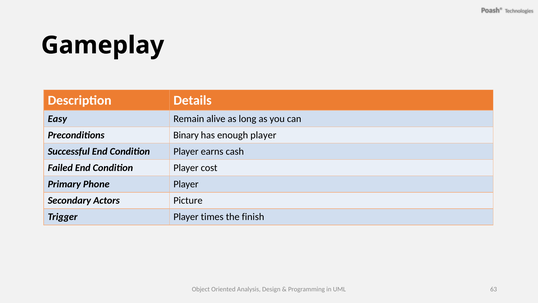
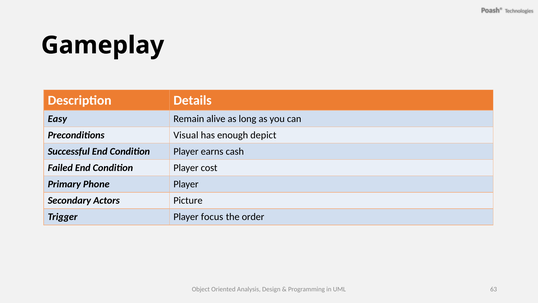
Binary: Binary -> Visual
enough player: player -> depict
times: times -> focus
finish: finish -> order
